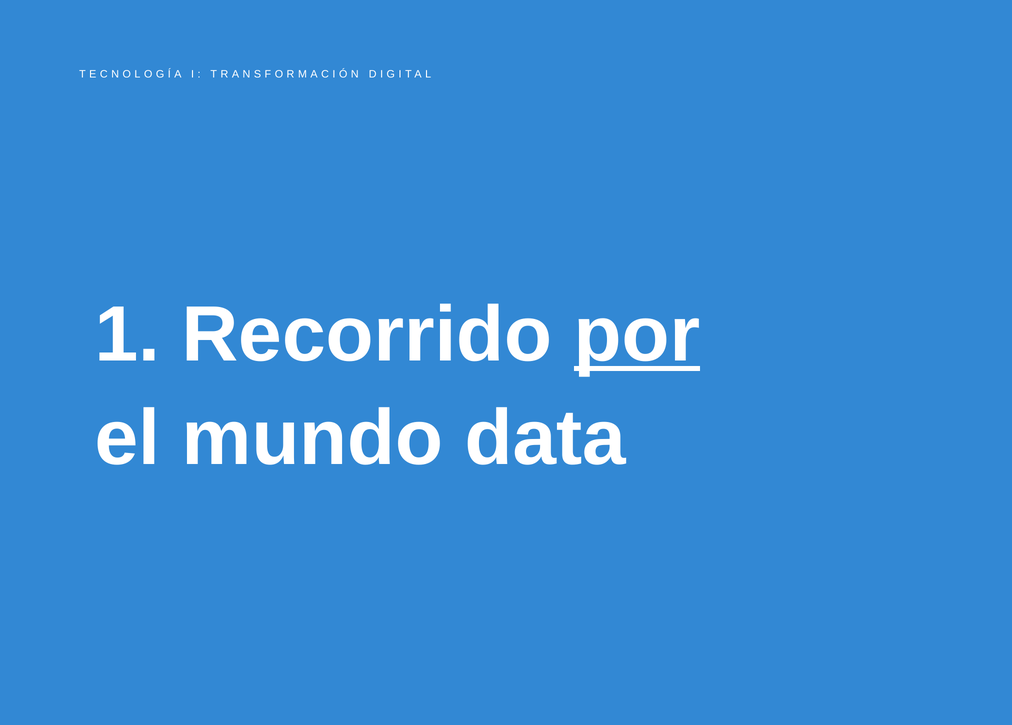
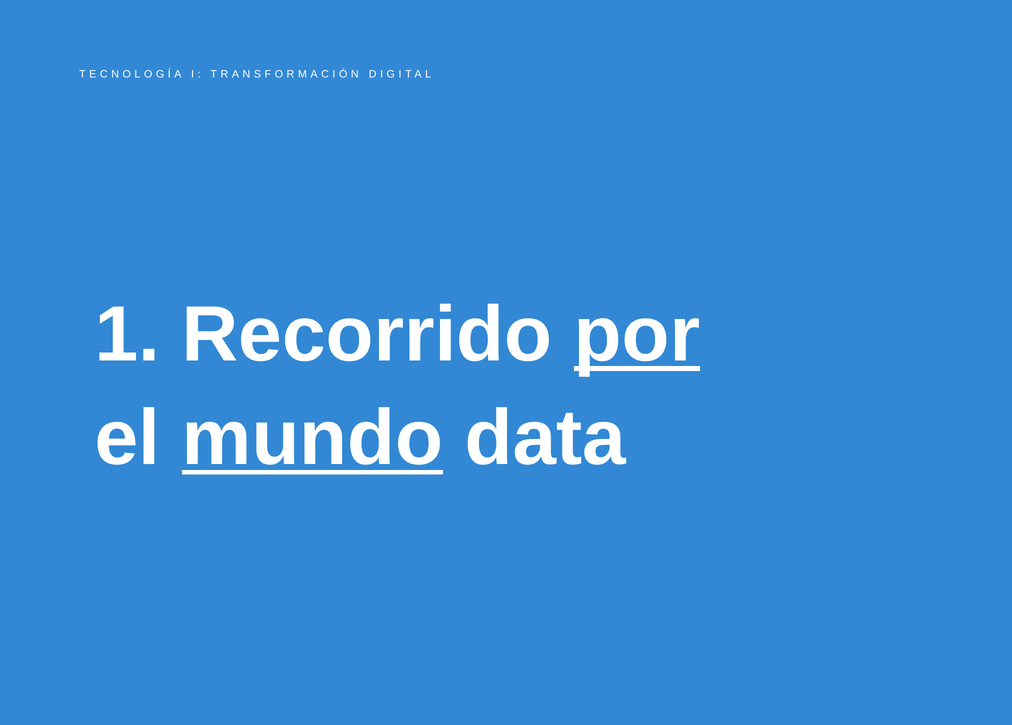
mundo underline: none -> present
